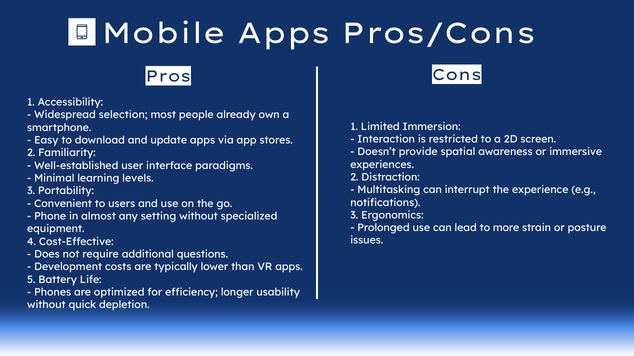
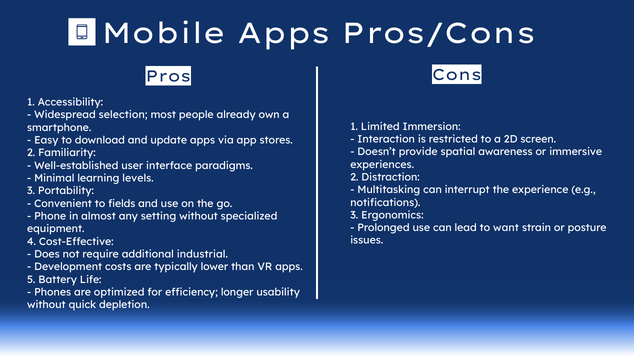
users: users -> fields
more: more -> want
questions: questions -> industrial
